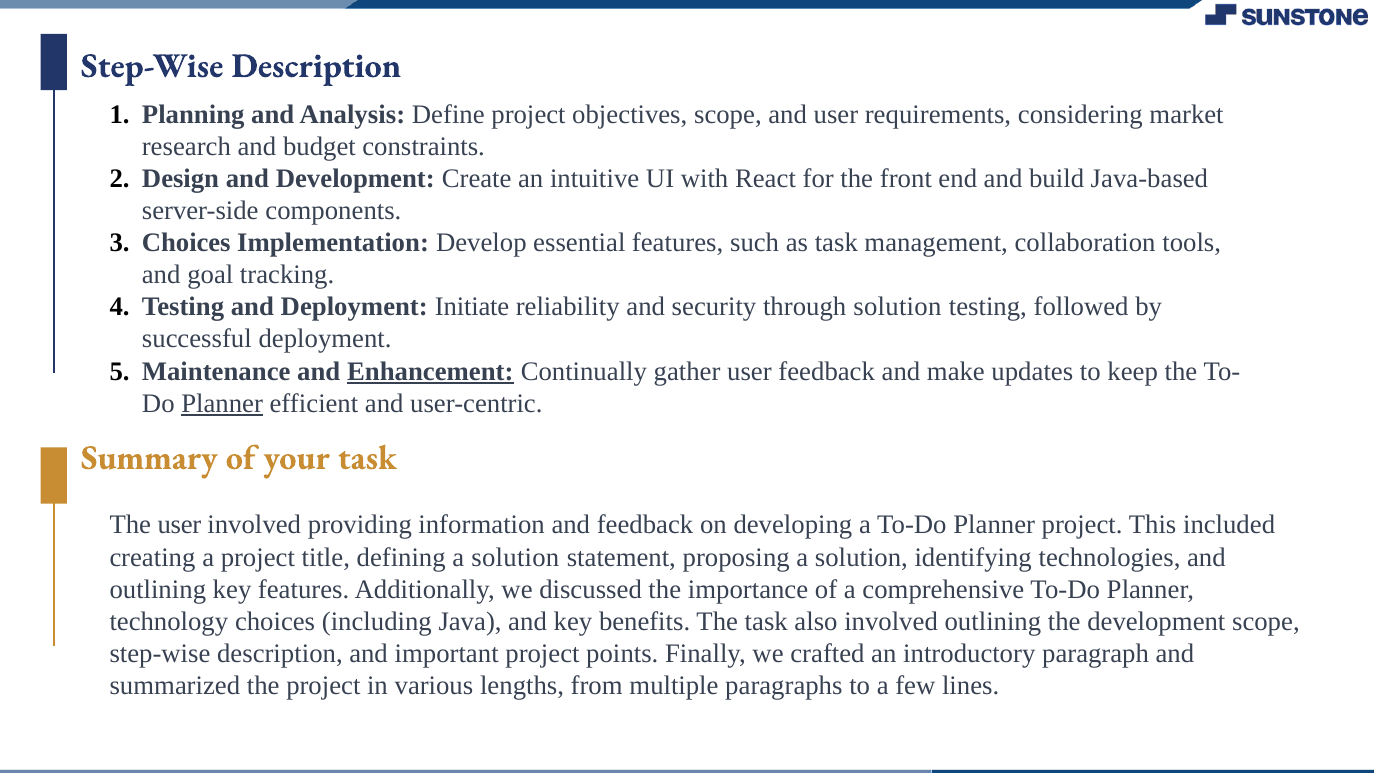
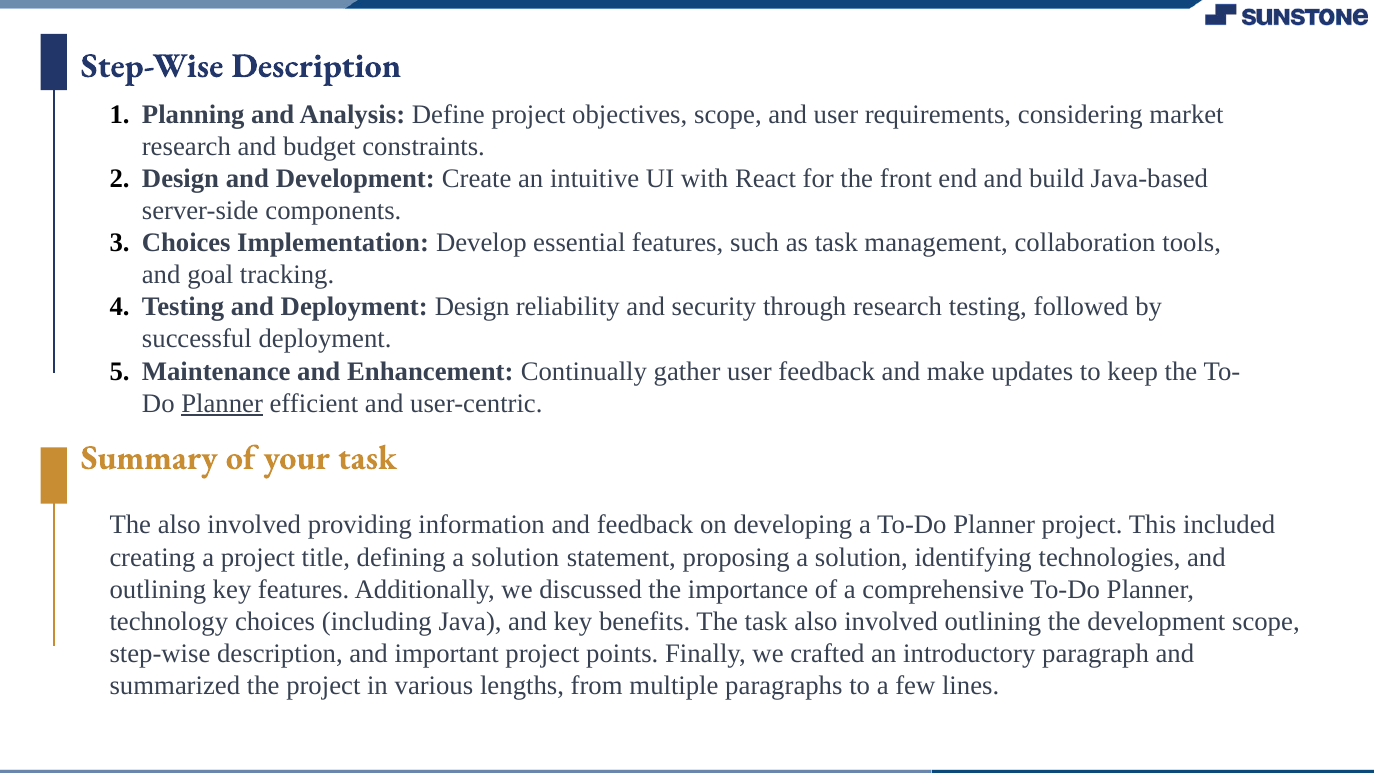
Deployment Initiate: Initiate -> Design
through solution: solution -> research
Enhancement underline: present -> none
The user: user -> also
